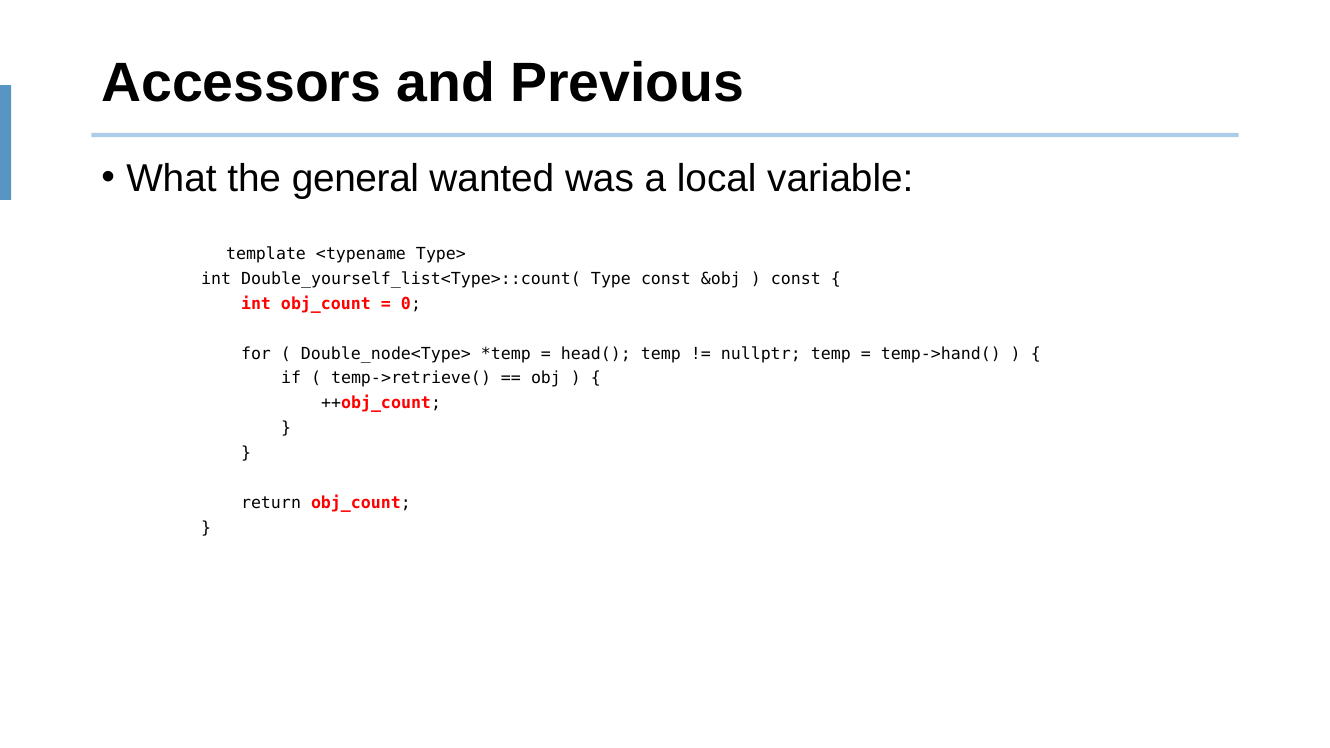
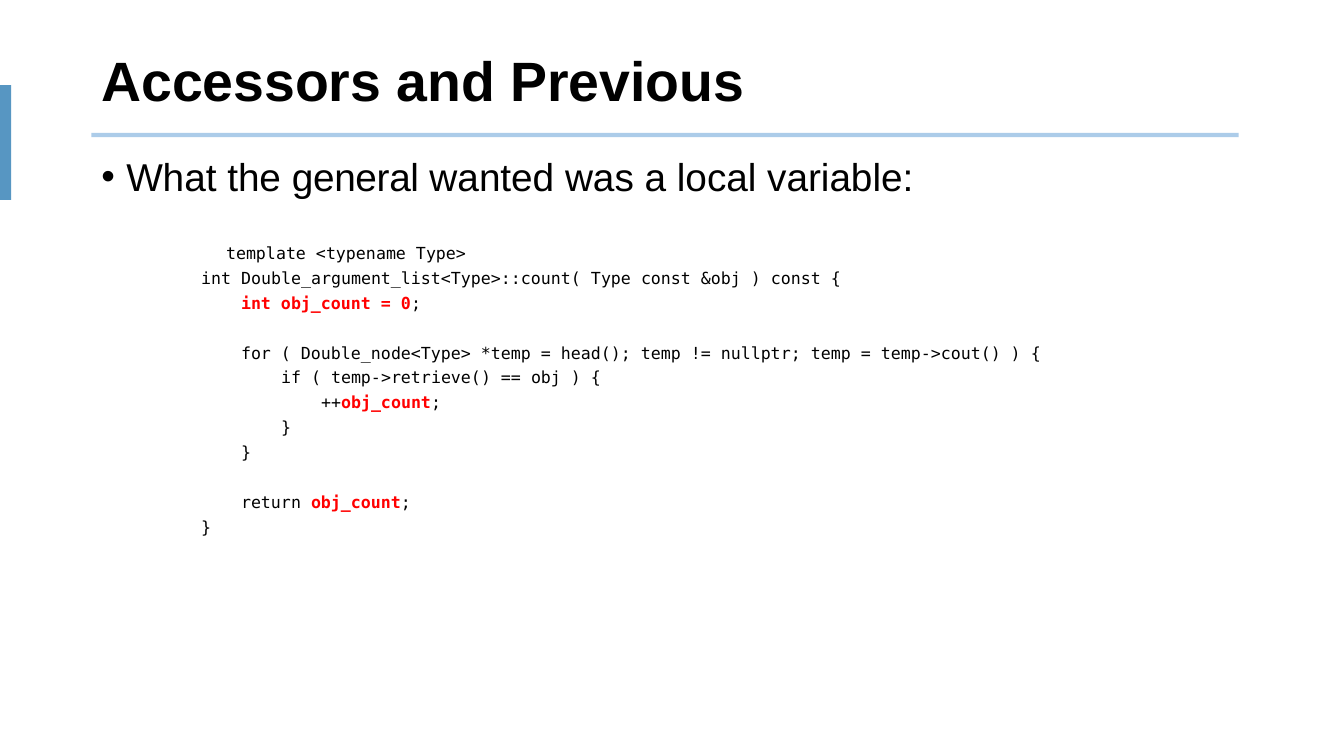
Double_yourself_list<Type>::count(: Double_yourself_list<Type>::count( -> Double_argument_list<Type>::count(
temp->hand(: temp->hand( -> temp->cout(
